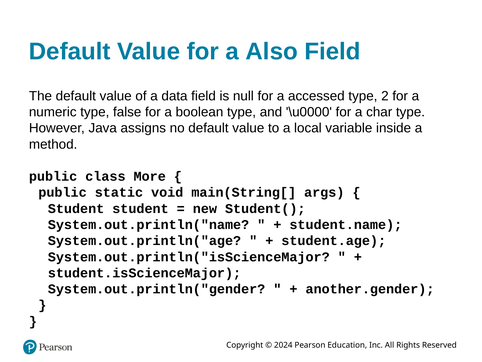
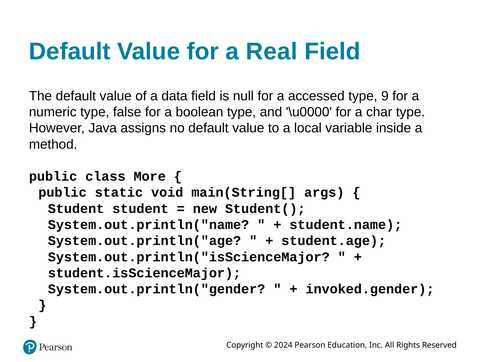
Also: Also -> Real
2: 2 -> 9
another.gender: another.gender -> invoked.gender
